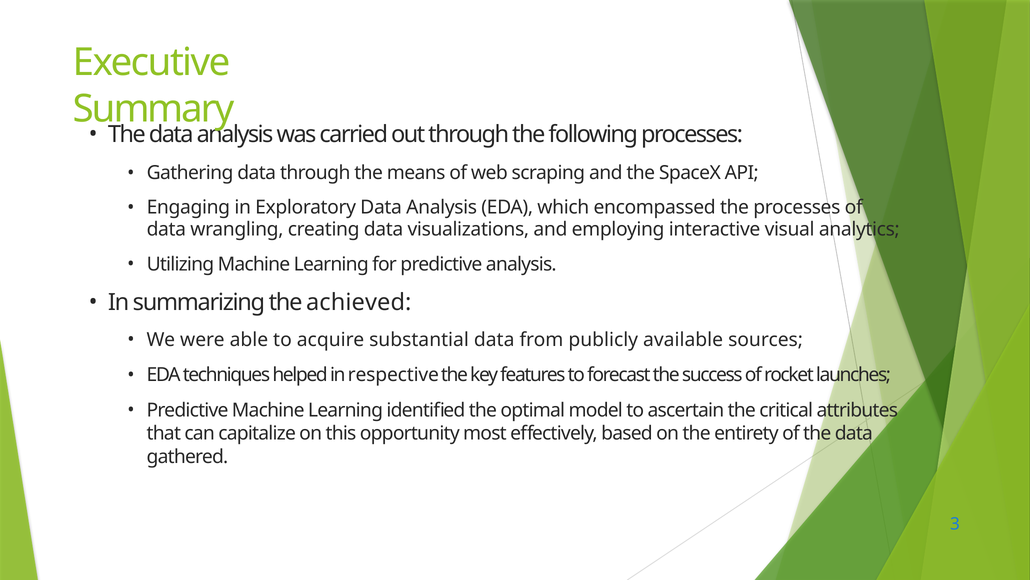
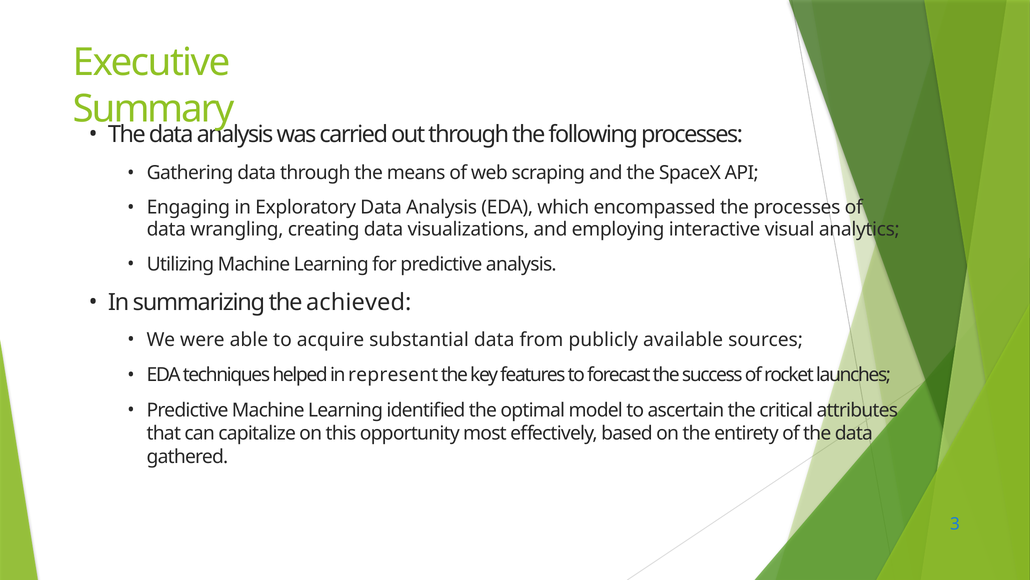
respective: respective -> represent
